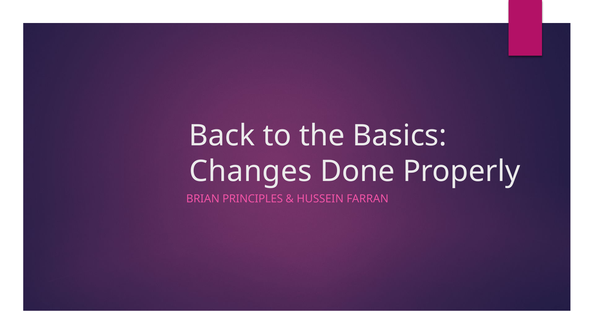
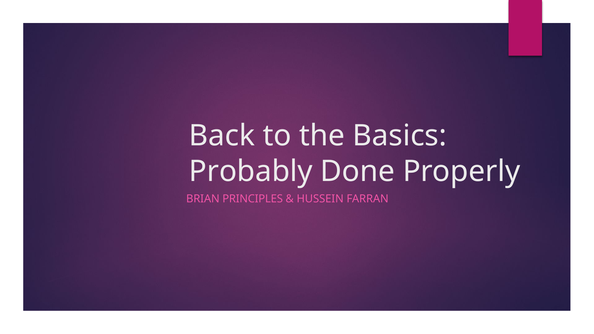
Changes: Changes -> Probably
